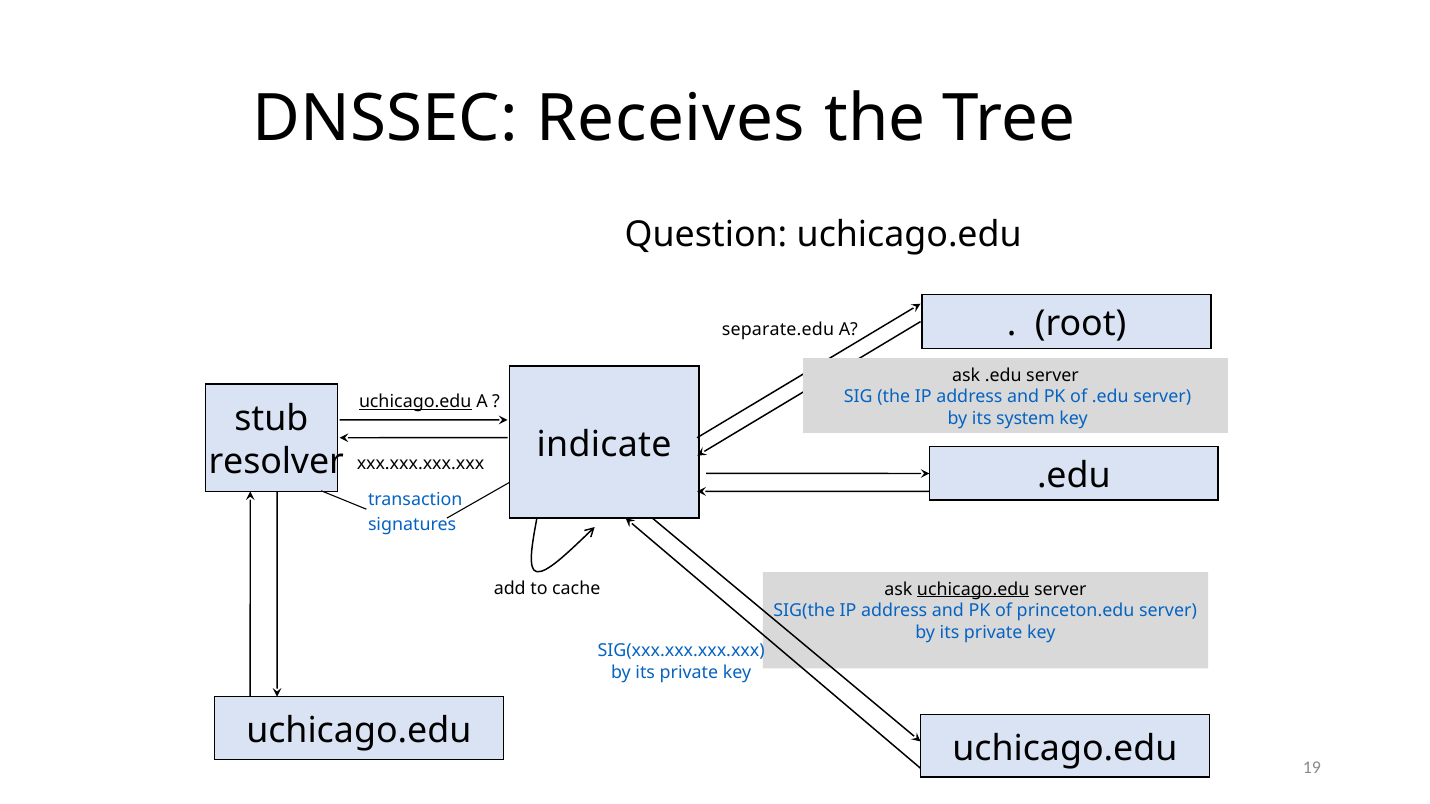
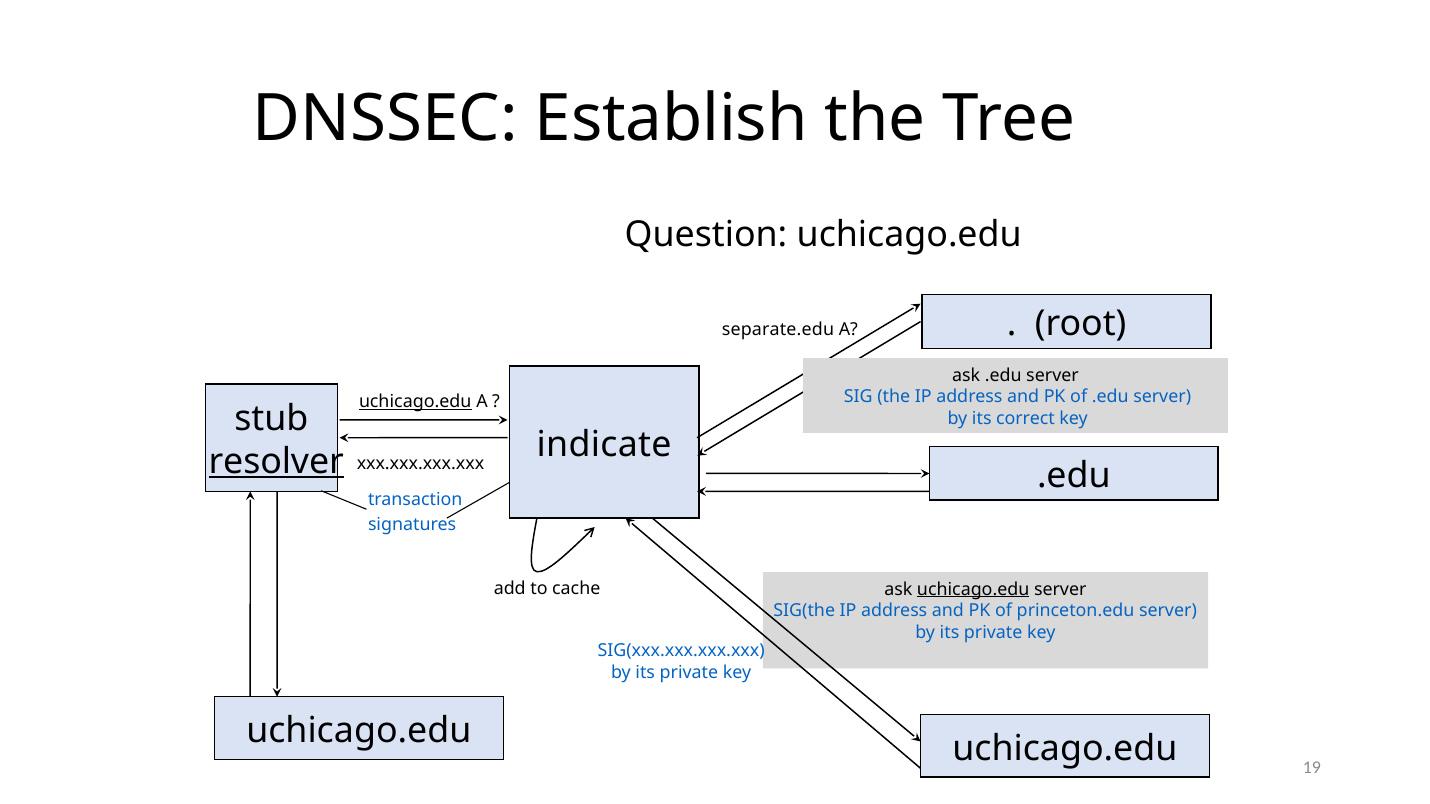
Receives: Receives -> Establish
system: system -> correct
resolver underline: none -> present
